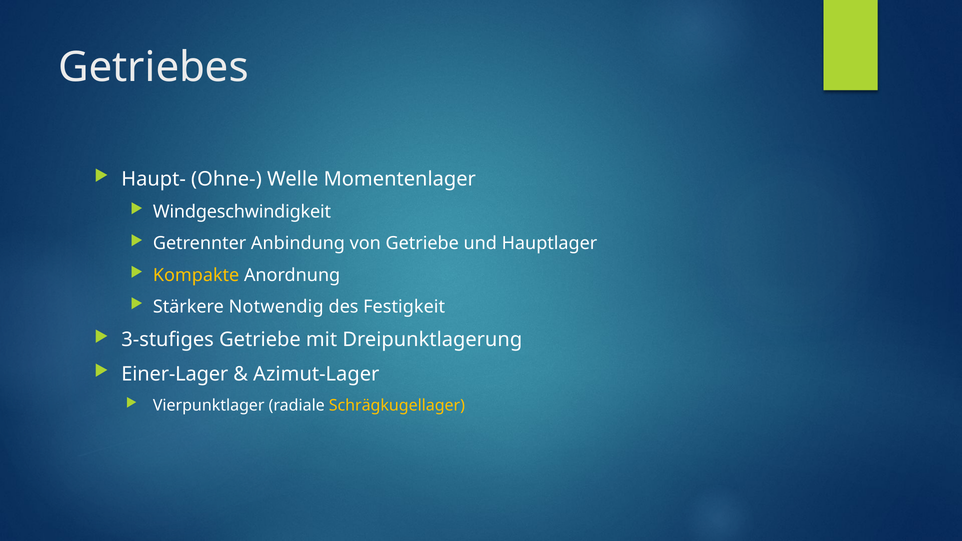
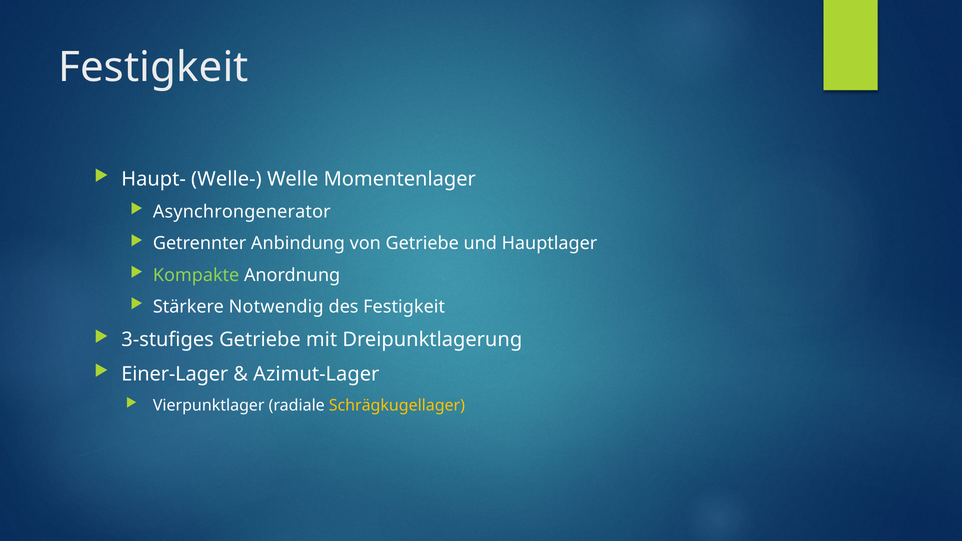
Getriebes at (153, 68): Getriebes -> Festigkeit
Ohne-: Ohne- -> Welle-
Windgeschwindigkeit: Windgeschwindigkeit -> Asynchrongenerator
Kompakte colour: yellow -> light green
